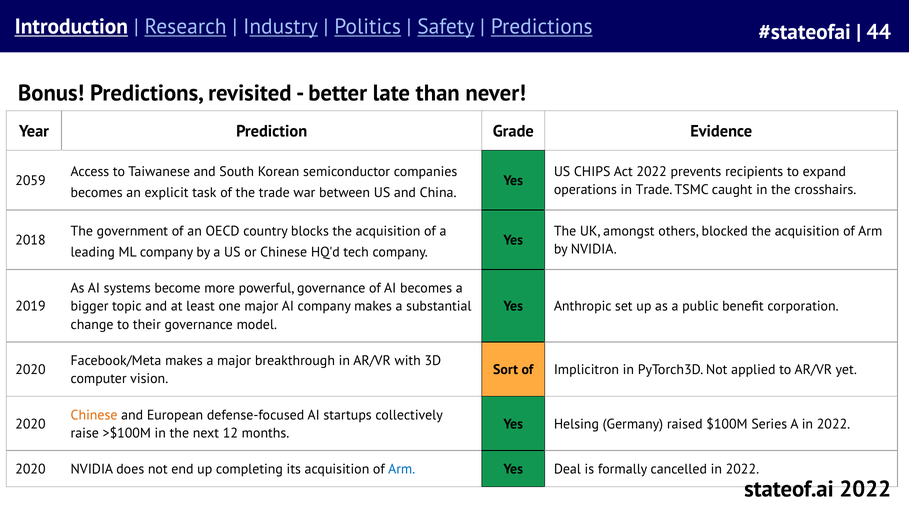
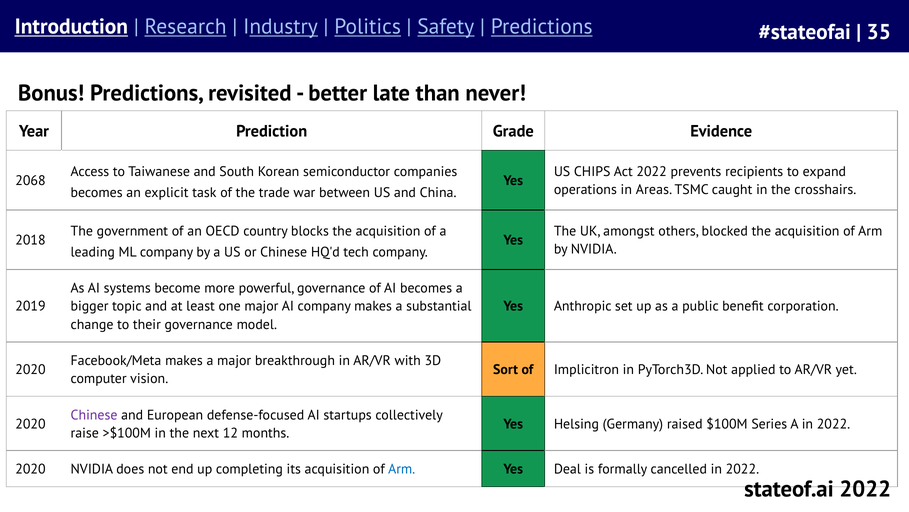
44: 44 -> 35
2059: 2059 -> 2068
in Trade: Trade -> Areas
Chinese at (94, 414) colour: orange -> purple
